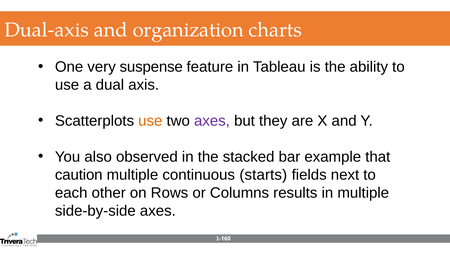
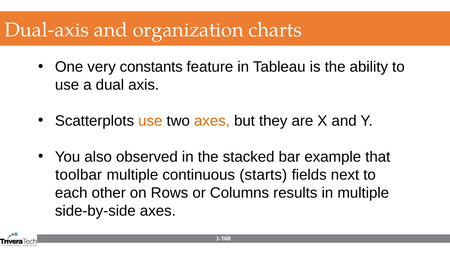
suspense: suspense -> constants
axes at (212, 121) colour: purple -> orange
caution: caution -> toolbar
